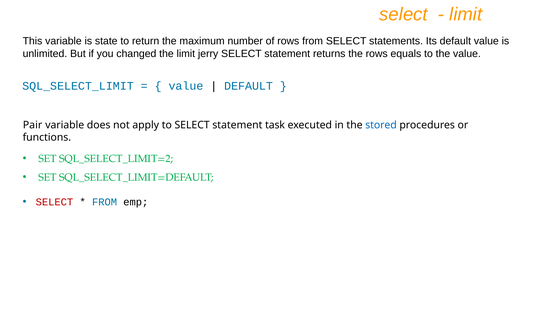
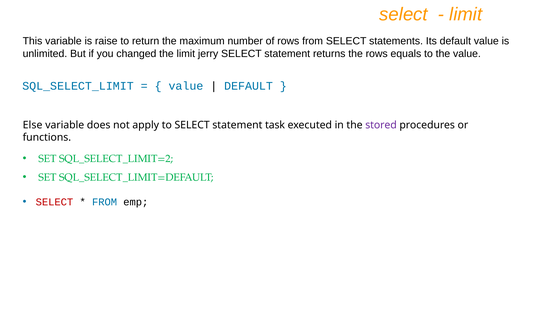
state: state -> raise
Pair: Pair -> Else
stored colour: blue -> purple
